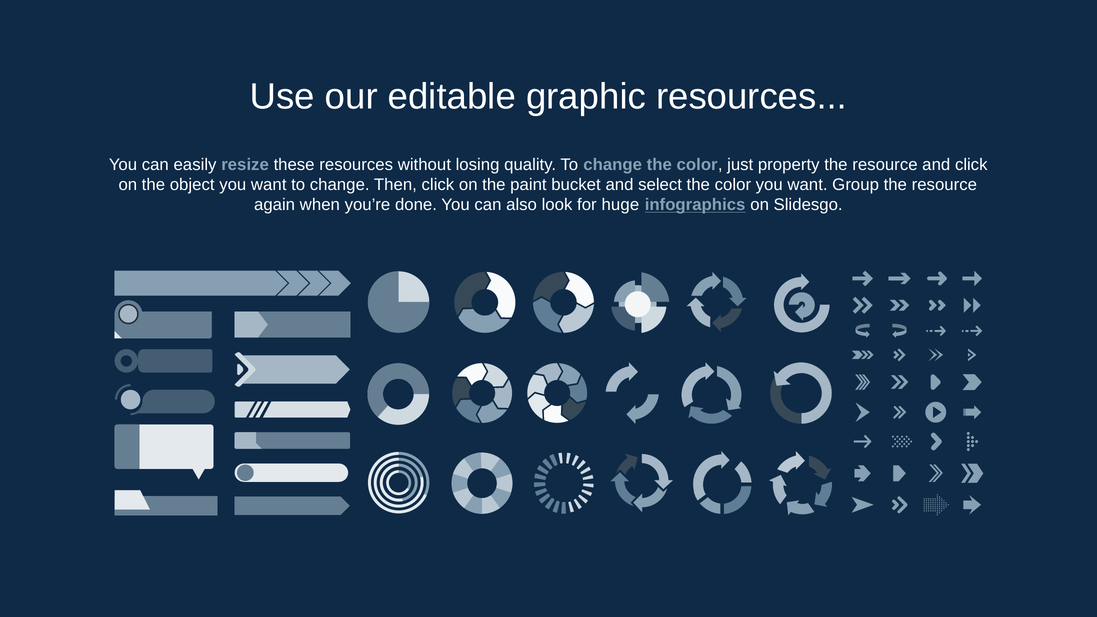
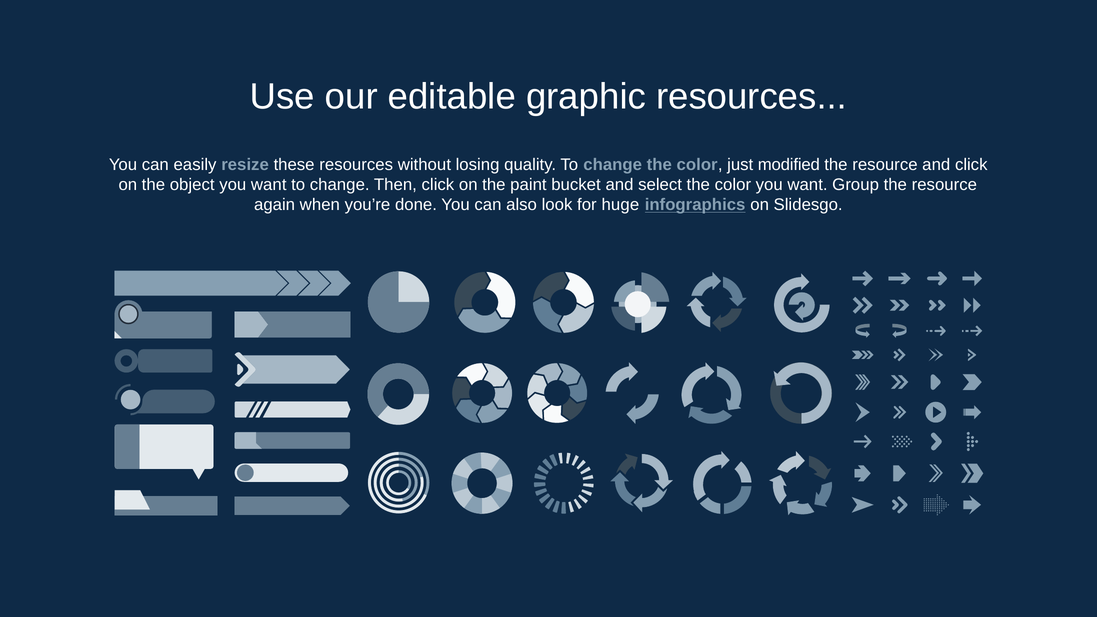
property: property -> modified
